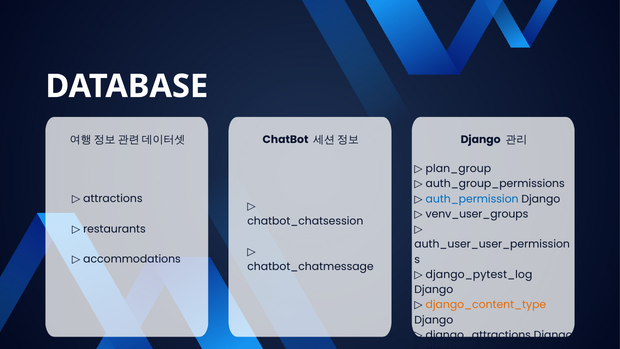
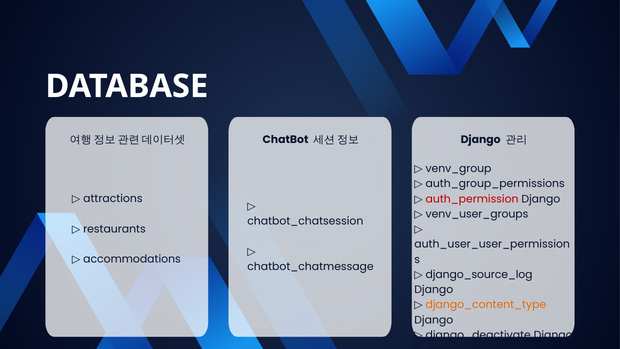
plan_group: plan_group -> venv_group
auth_permission colour: blue -> red
django_pytest_log: django_pytest_log -> django_source_log
django_attractions: django_attractions -> django_deactivate
